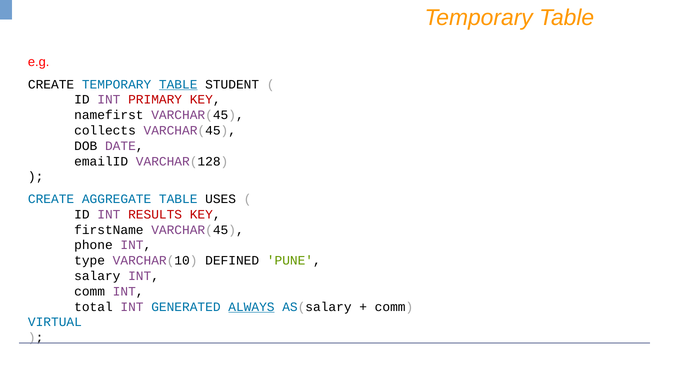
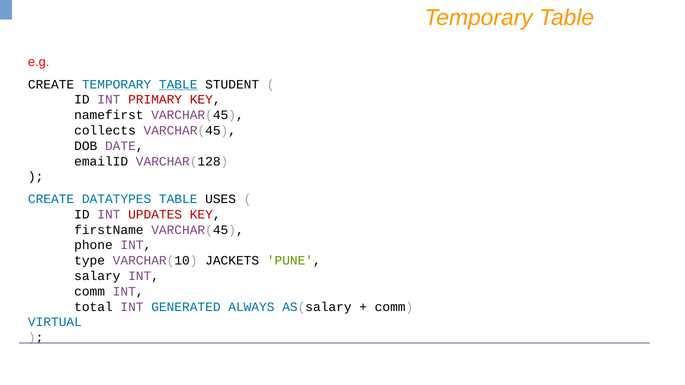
AGGREGATE: AGGREGATE -> DATATYPES
RESULTS: RESULTS -> UPDATES
DEFINED: DEFINED -> JACKETS
ALWAYS underline: present -> none
